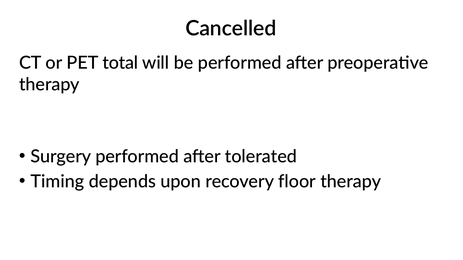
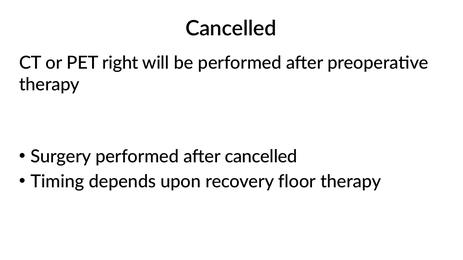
total: total -> right
after tolerated: tolerated -> cancelled
